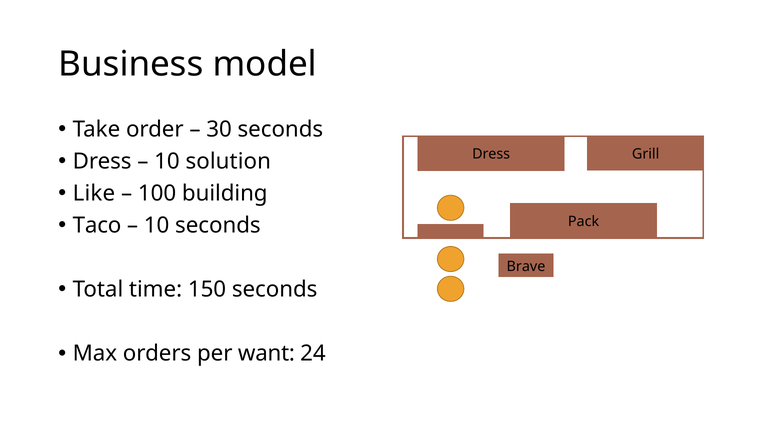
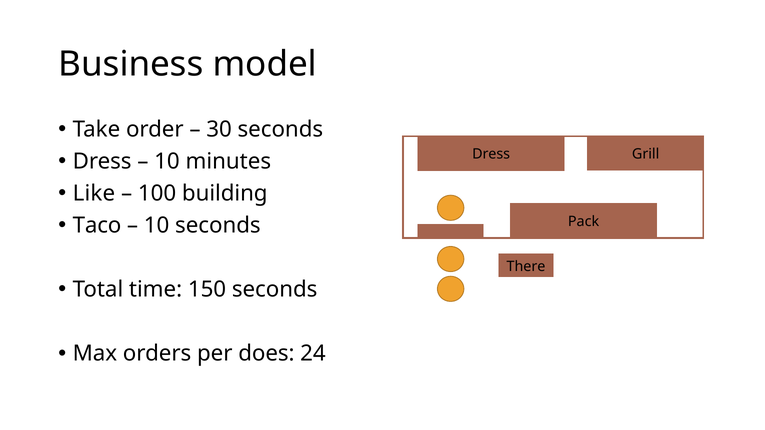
solution: solution -> minutes
Brave: Brave -> There
want: want -> does
